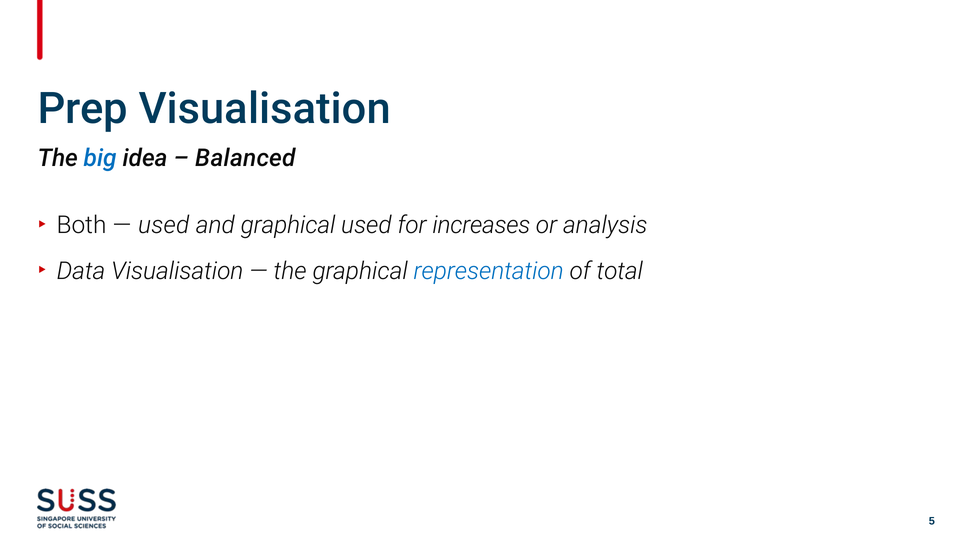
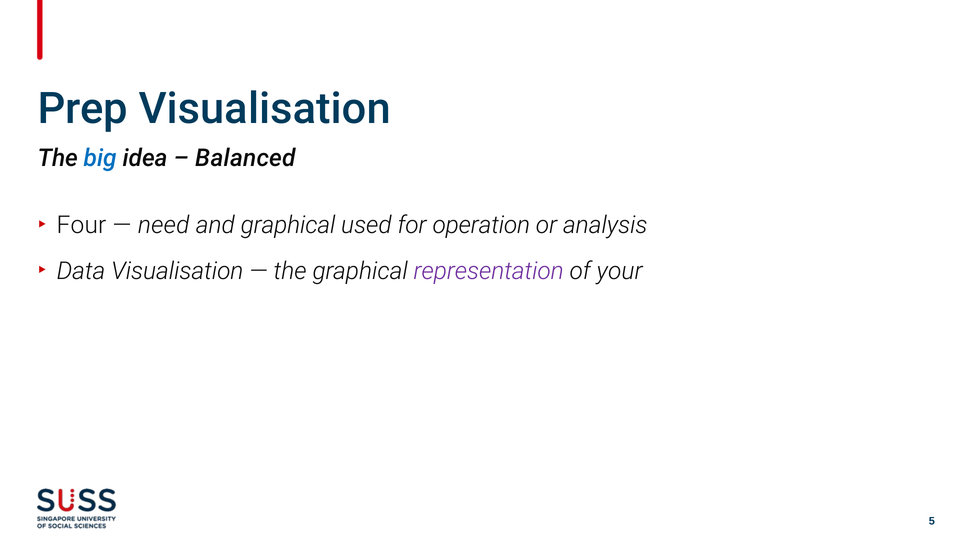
Both: Both -> Four
used at (164, 225): used -> need
increases: increases -> operation
representation colour: blue -> purple
total: total -> your
